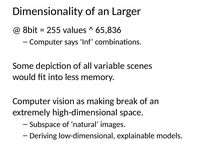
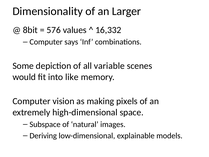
255: 255 -> 576
65,836: 65,836 -> 16,332
less: less -> like
break: break -> pixels
